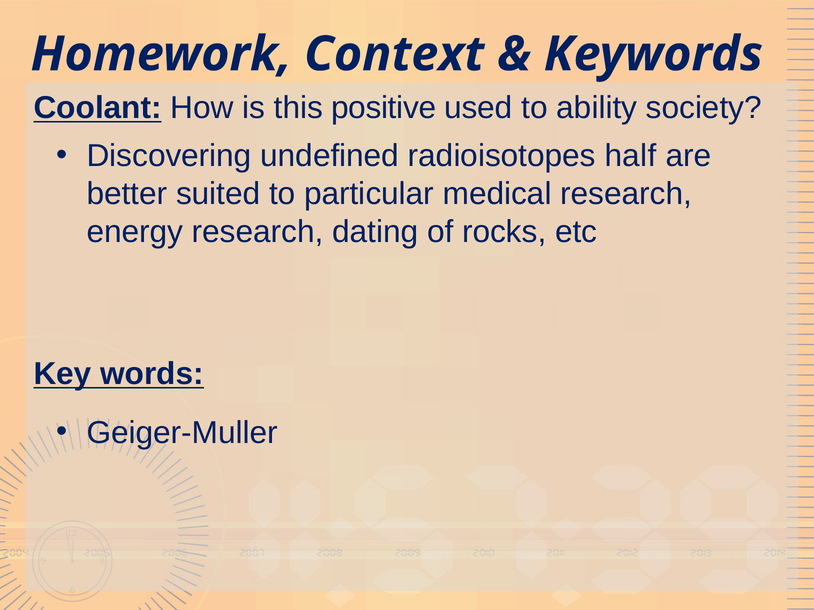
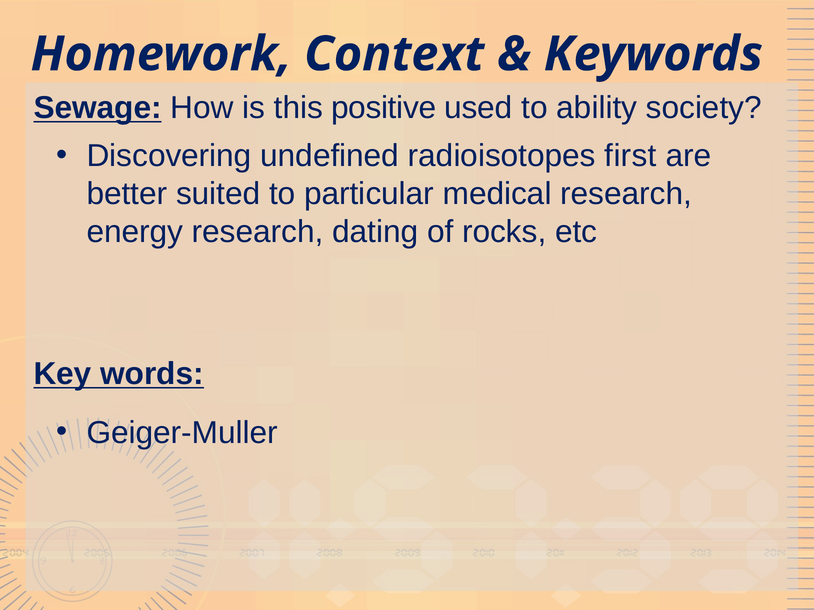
Coolant: Coolant -> Sewage
half: half -> first
